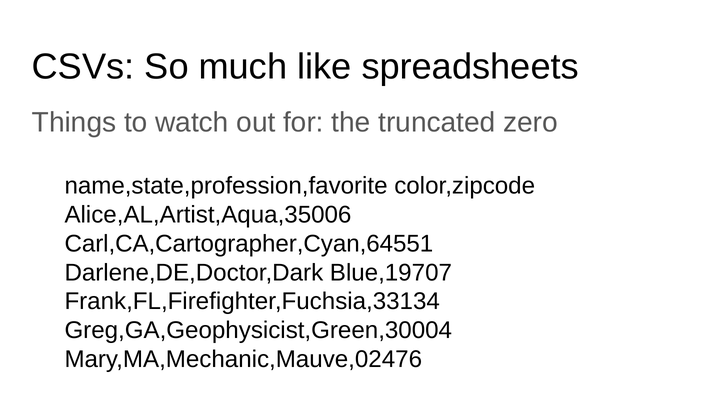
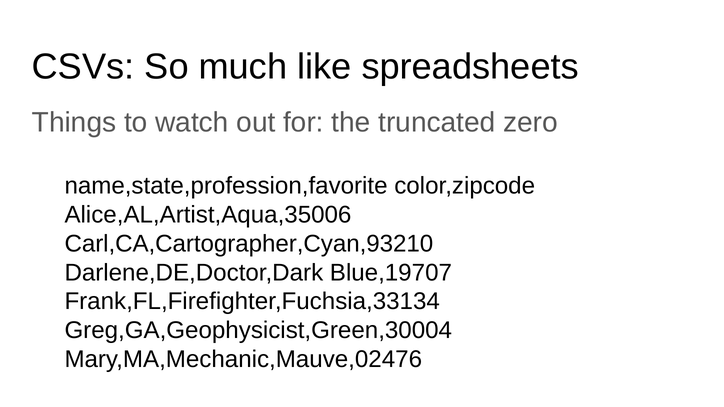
Carl,CA,Cartographer,Cyan,64551: Carl,CA,Cartographer,Cyan,64551 -> Carl,CA,Cartographer,Cyan,93210
